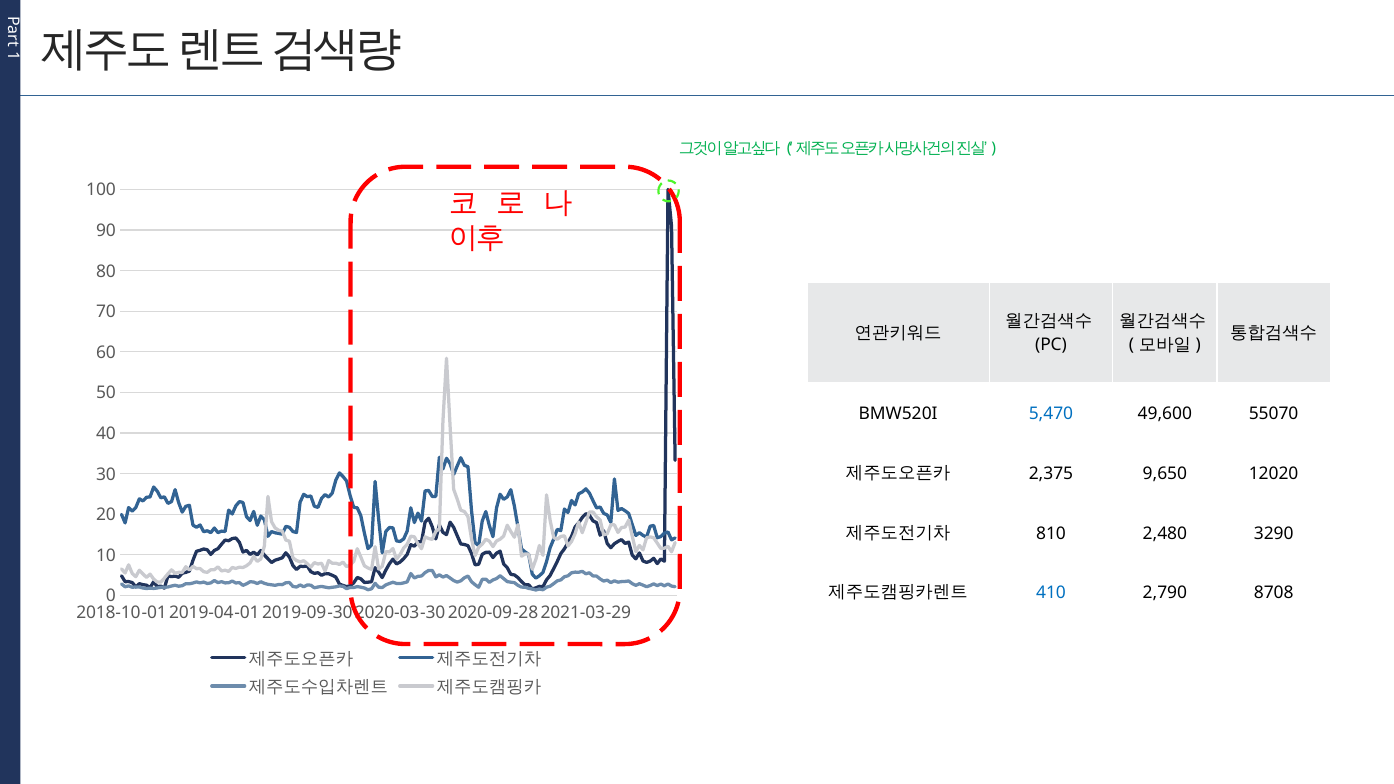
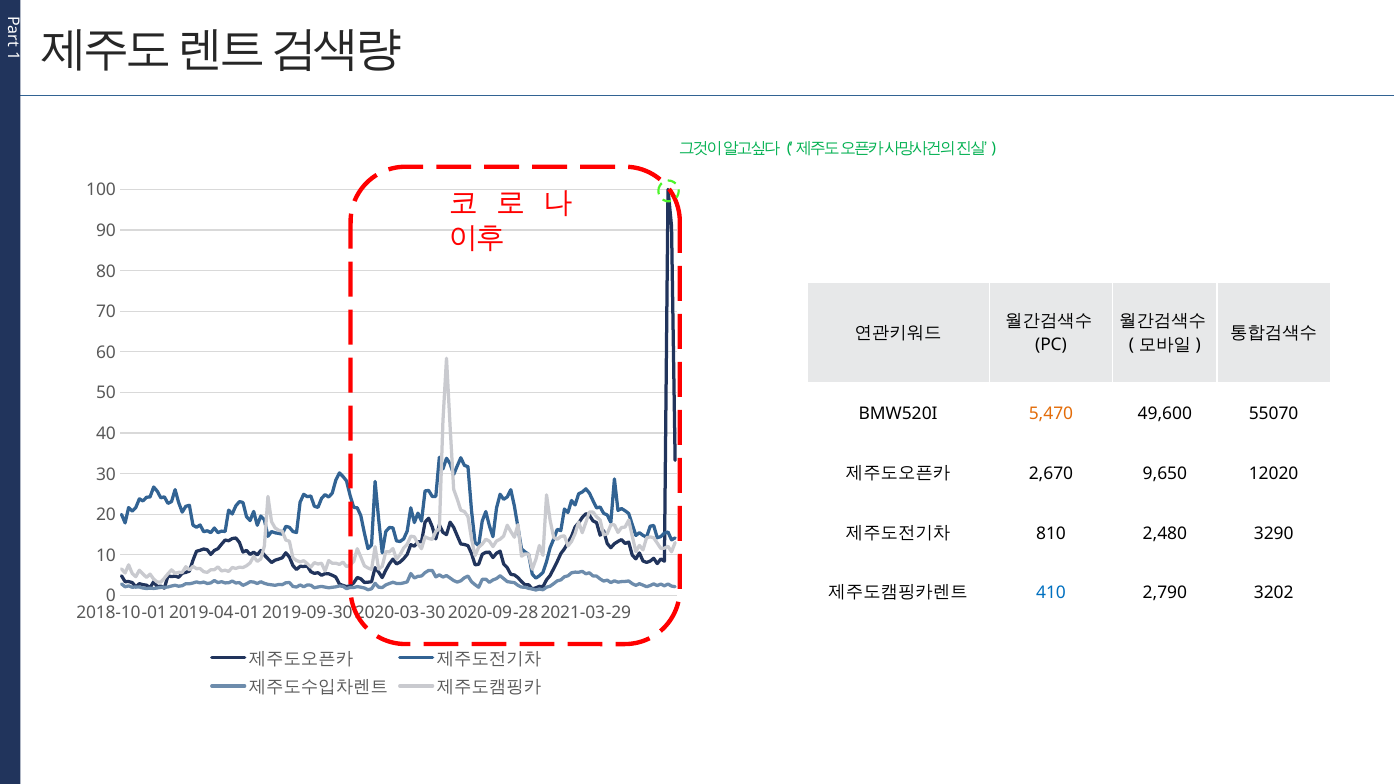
5,470 colour: blue -> orange
2,375: 2,375 -> 2,670
8708: 8708 -> 3202
